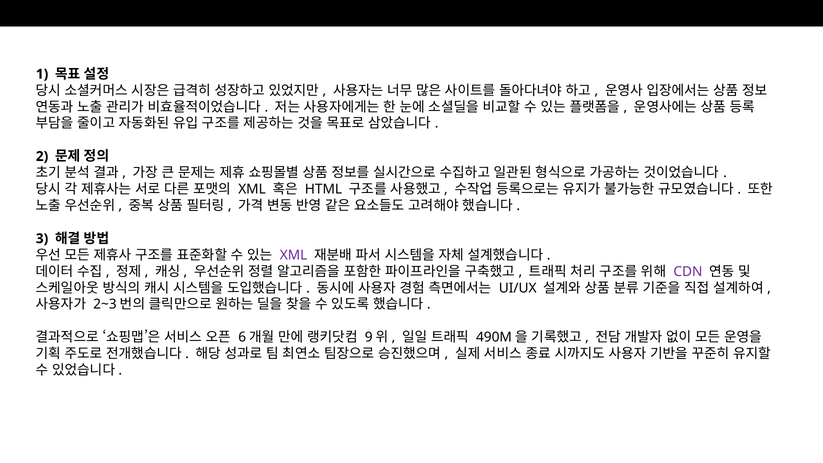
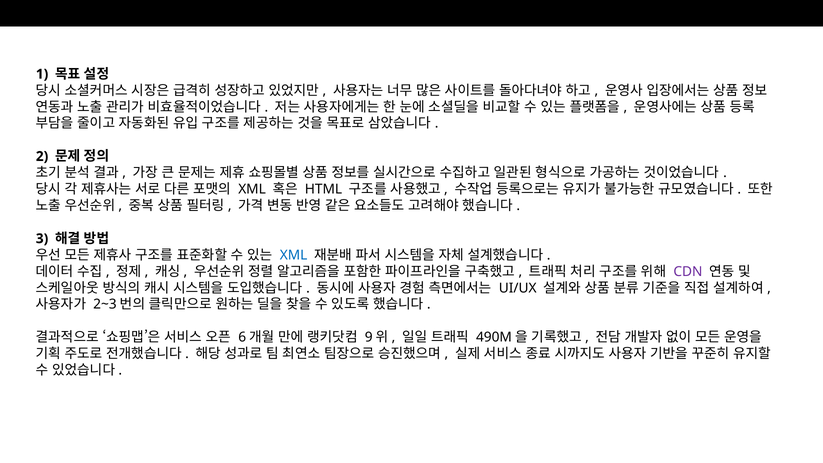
XML at (294, 255) colour: purple -> blue
